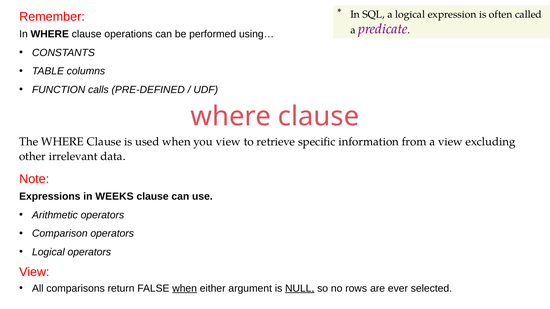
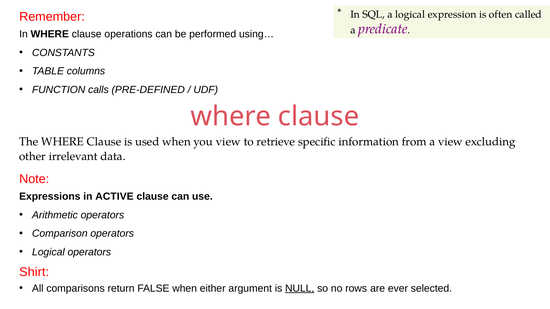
WEEKS: WEEKS -> ACTIVE
View at (34, 272): View -> Shirt
when at (185, 289) underline: present -> none
